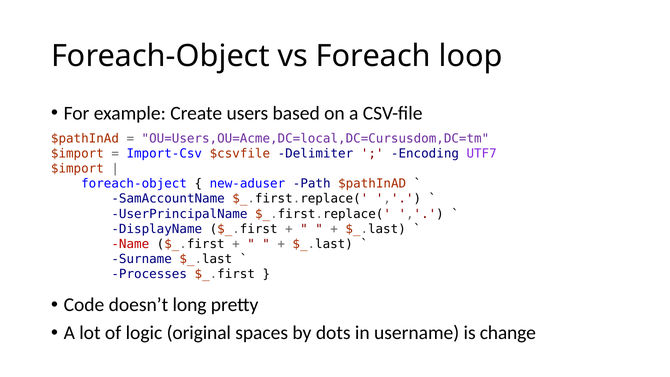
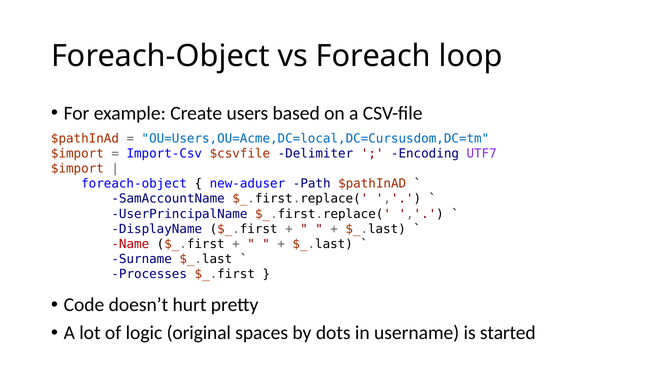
OU=Users,OU=Acme,DC=local,DC=Cursusdom,DC=tm colour: purple -> blue
long: long -> hurt
change: change -> started
